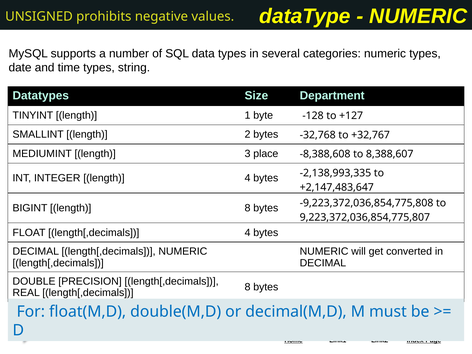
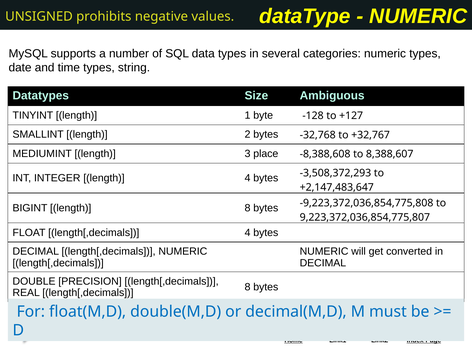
Department: Department -> Ambiguous
-2,138,993,335: -2,138,993,335 -> -3,508,372,293
